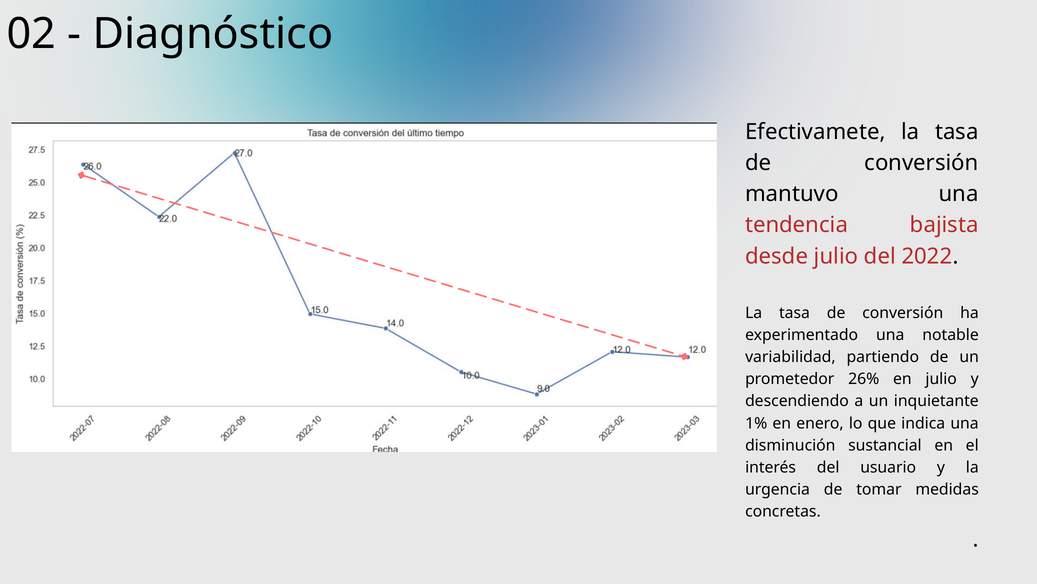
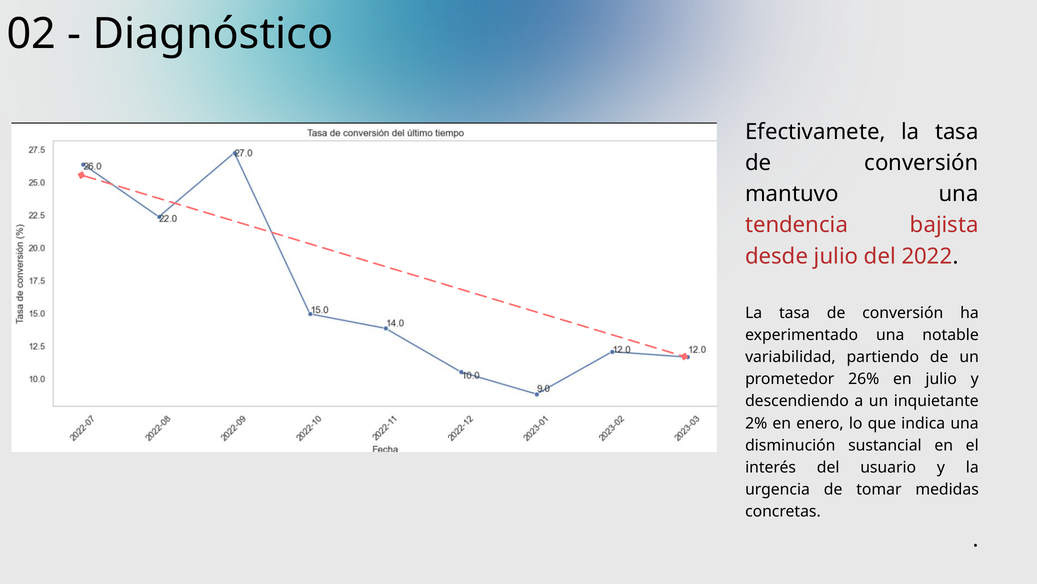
1%: 1% -> 2%
